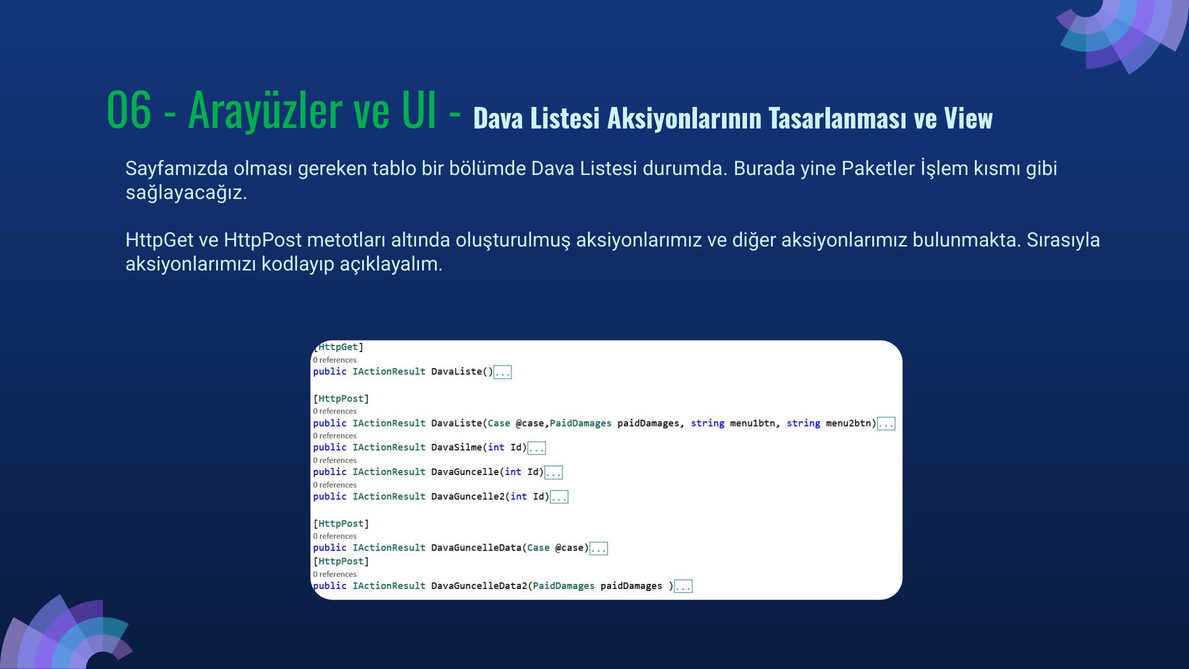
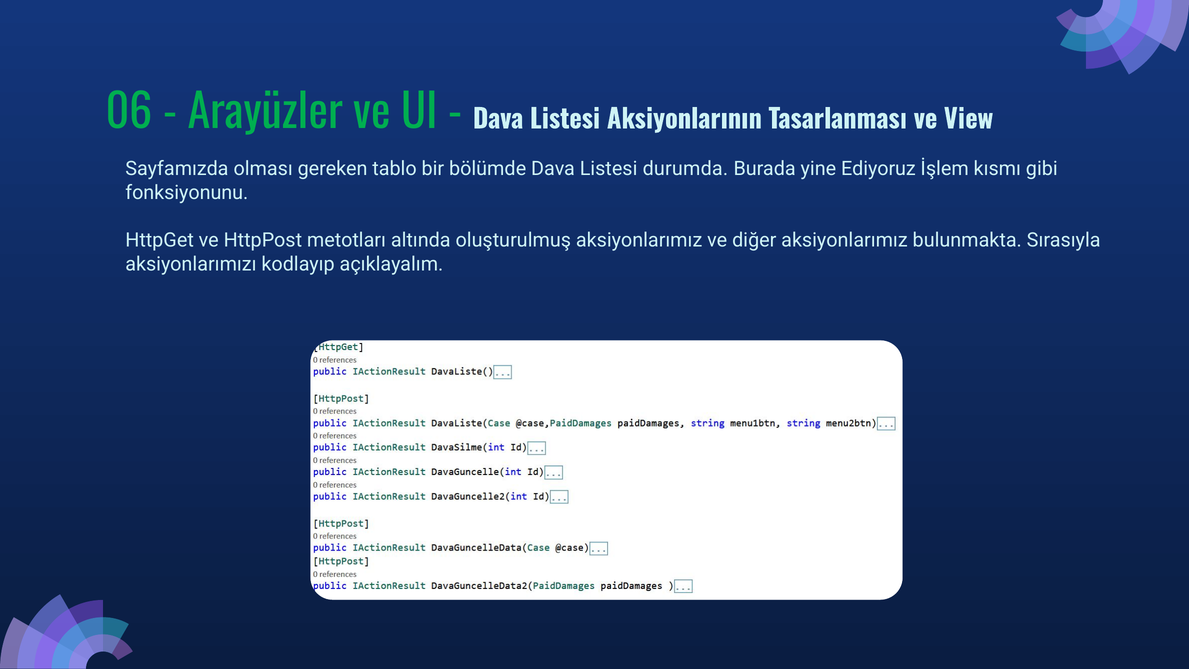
Paketler: Paketler -> Ediyoruz
sağlayacağız: sağlayacağız -> fonksiyonunu
